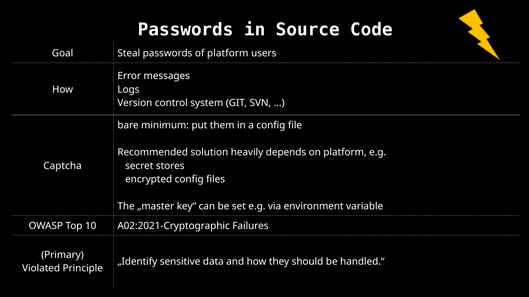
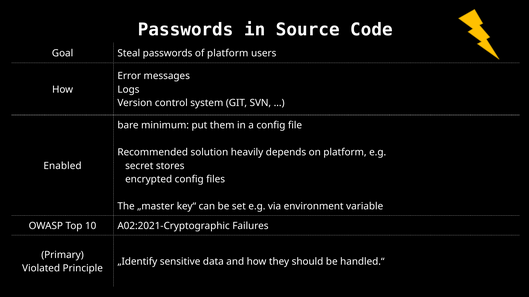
Captcha: Captcha -> Enabled
